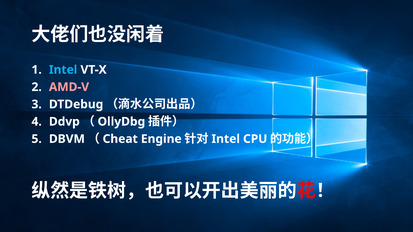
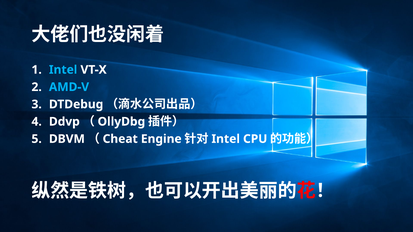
AMD-V colour: pink -> light blue
